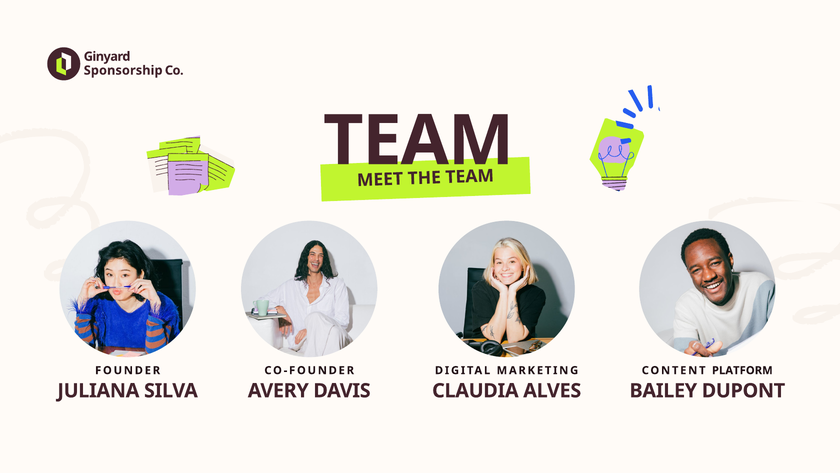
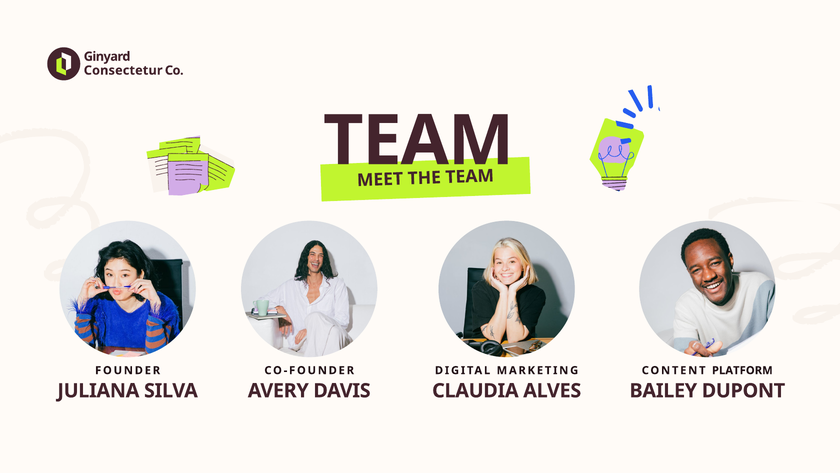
Sponsorship: Sponsorship -> Consectetur
